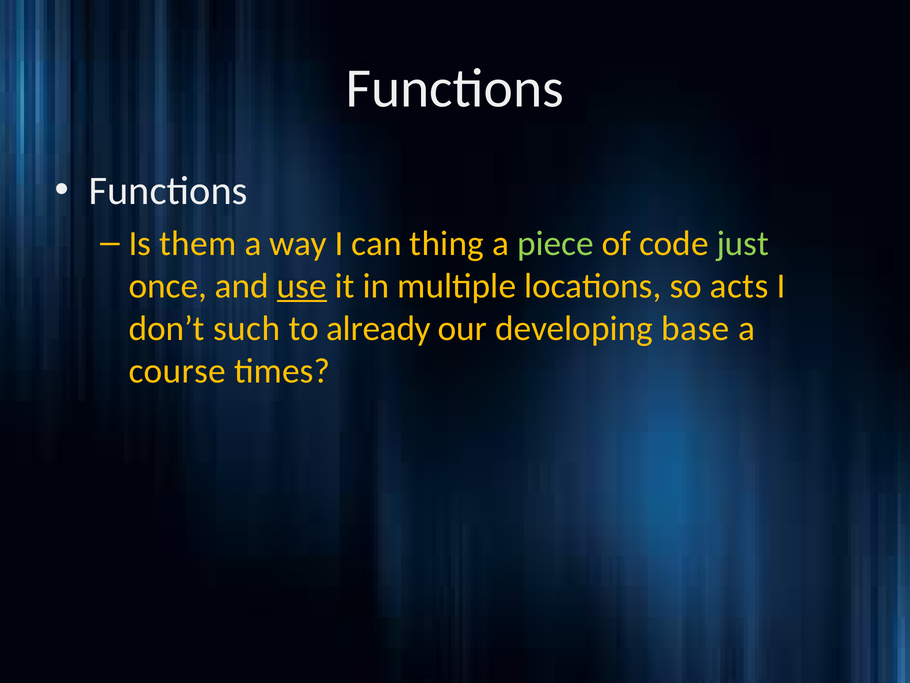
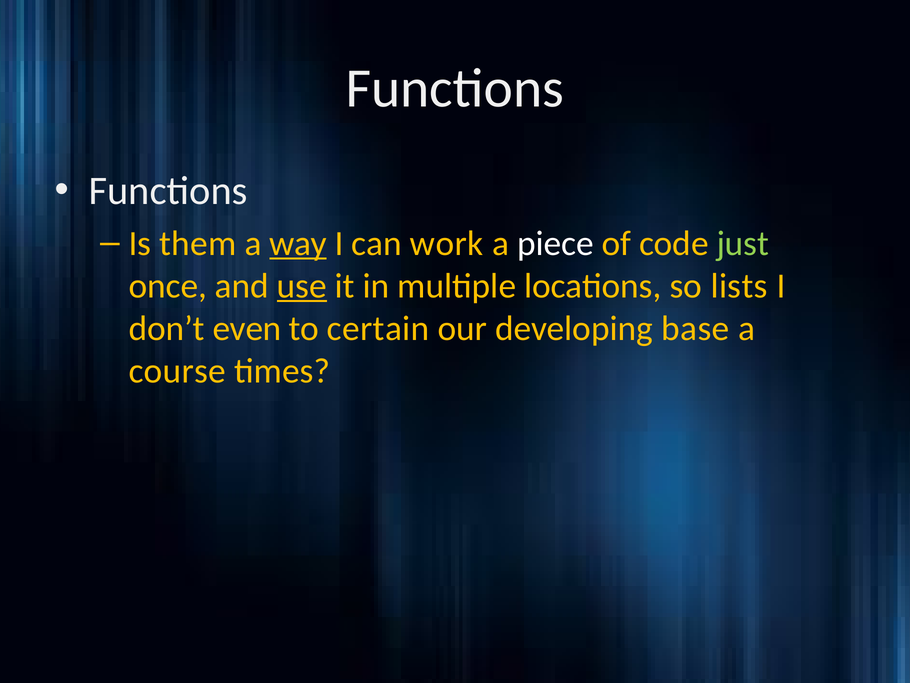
way underline: none -> present
thing: thing -> work
piece colour: light green -> white
acts: acts -> lists
such: such -> even
already: already -> certain
